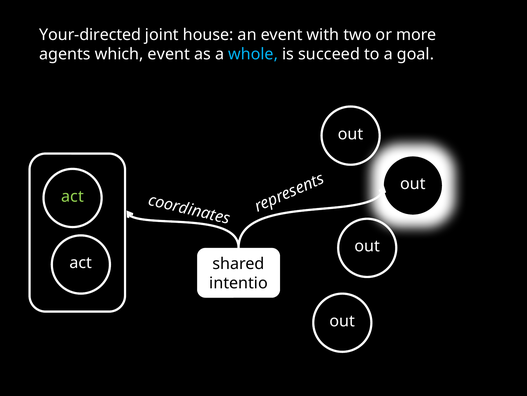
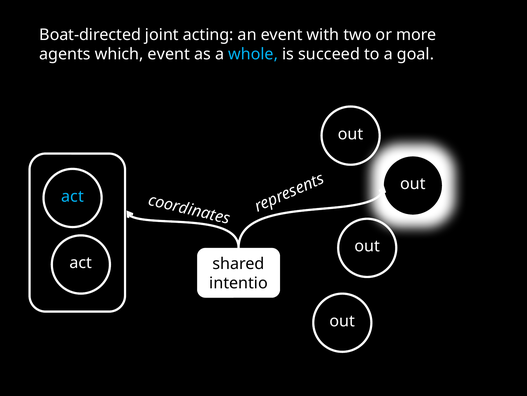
Your-directed: Your-directed -> Boat-directed
house: house -> acting
act at (73, 196) colour: light green -> light blue
